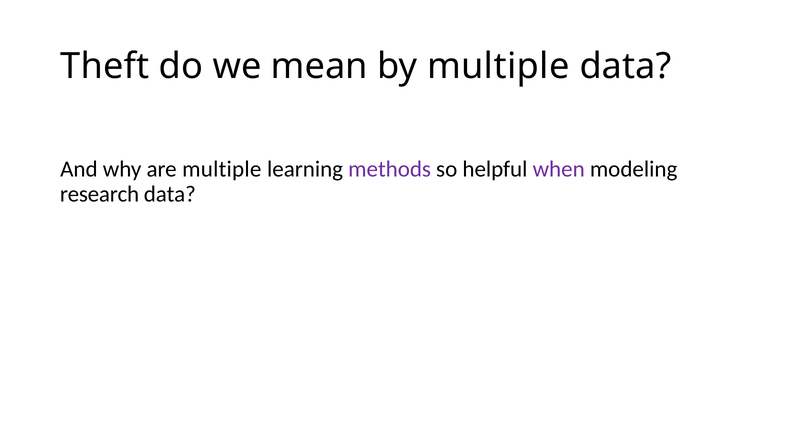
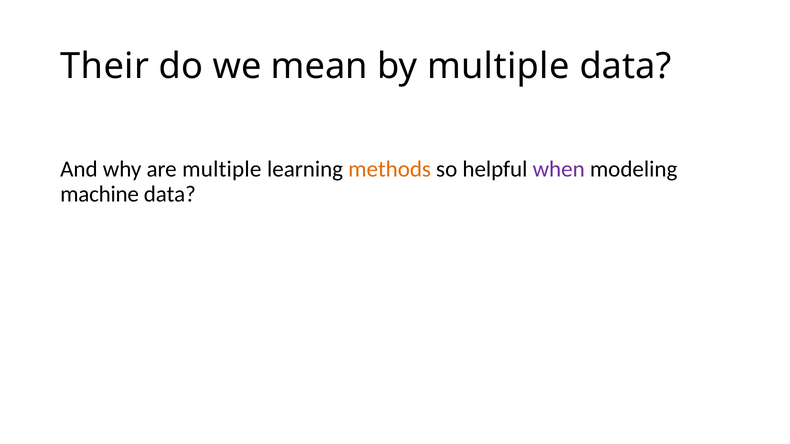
Theft: Theft -> Their
methods colour: purple -> orange
research: research -> machine
